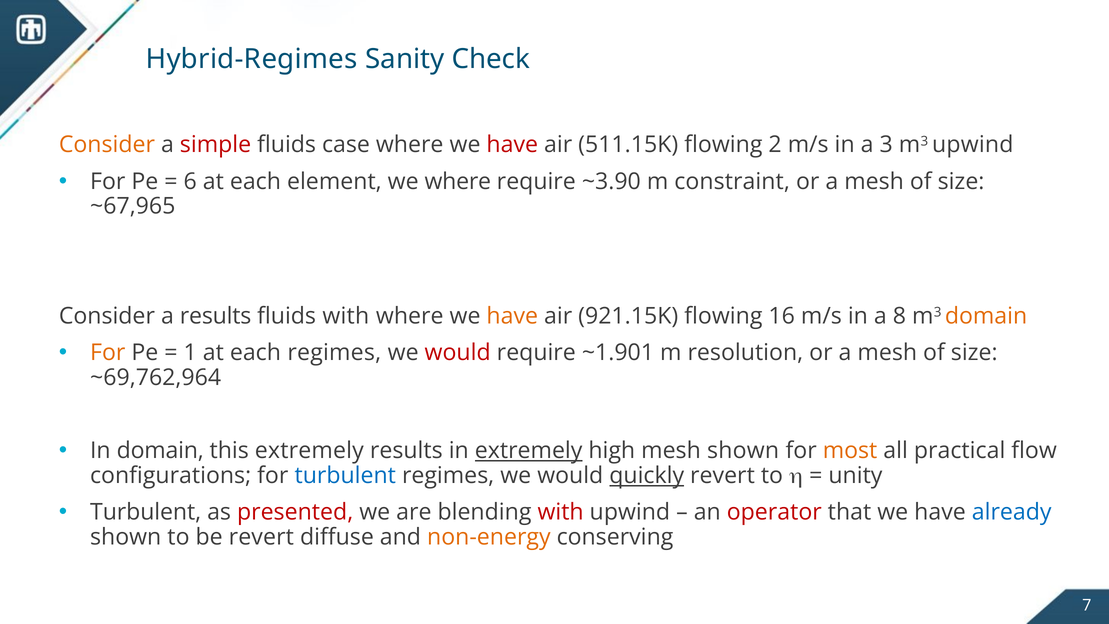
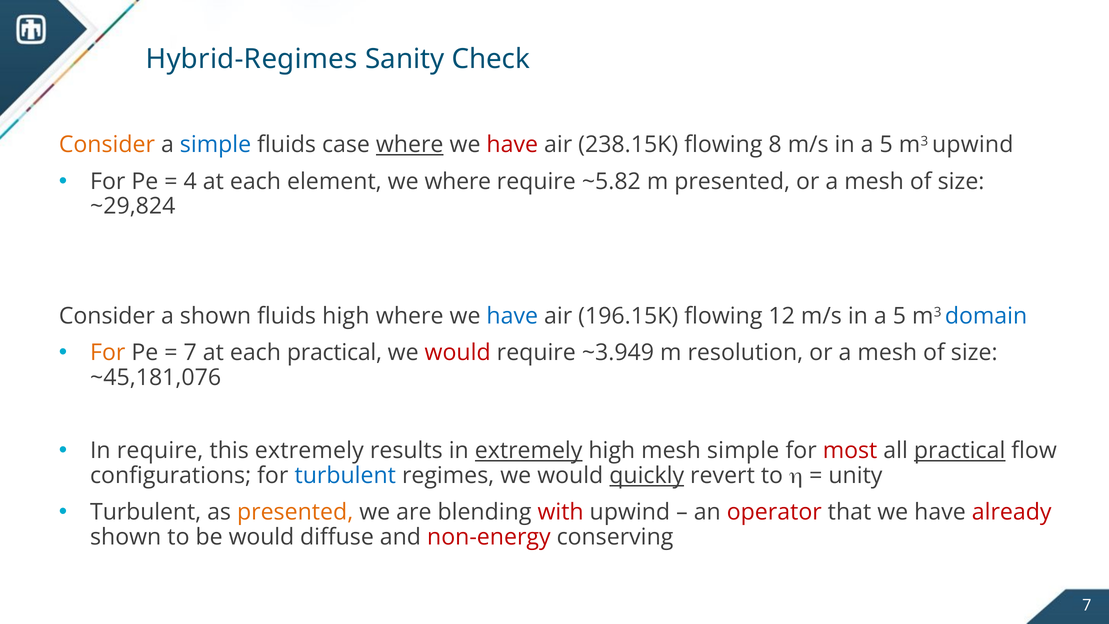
simple at (216, 145) colour: red -> blue
where at (410, 145) underline: none -> present
511.15K: 511.15K -> 238.15K
2: 2 -> 8
3 at (886, 145): 3 -> 5
6: 6 -> 4
~3.90: ~3.90 -> ~5.82
m constraint: constraint -> presented
~67,965: ~67,965 -> ~29,824
a results: results -> shown
fluids with: with -> high
have at (512, 316) colour: orange -> blue
921.15K: 921.15K -> 196.15K
16: 16 -> 12
8 at (899, 316): 8 -> 5
domain at (986, 316) colour: orange -> blue
1 at (190, 352): 1 -> 7
each regimes: regimes -> practical
~1.901: ~1.901 -> ~3.949
~69,762,964: ~69,762,964 -> ~45,181,076
In domain: domain -> require
mesh shown: shown -> simple
most colour: orange -> red
practical at (960, 451) underline: none -> present
presented at (295, 512) colour: red -> orange
already colour: blue -> red
be revert: revert -> would
non-energy colour: orange -> red
